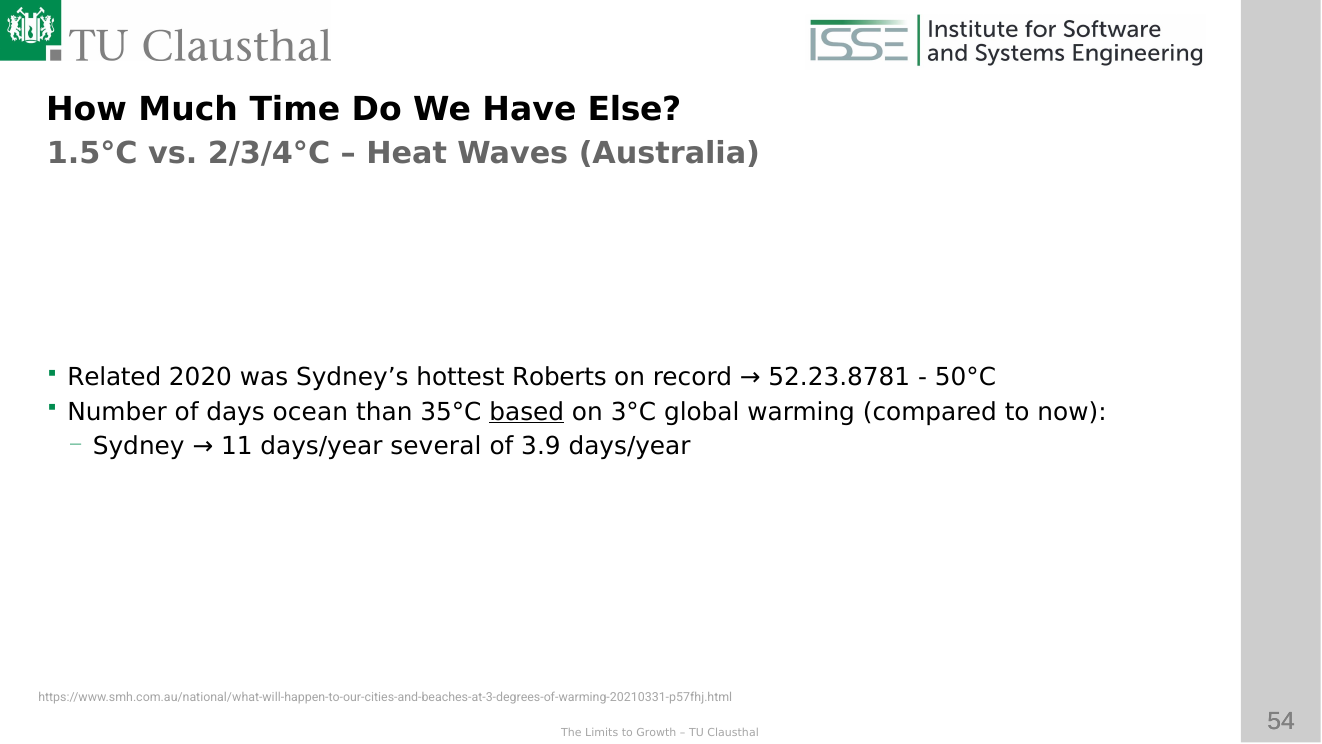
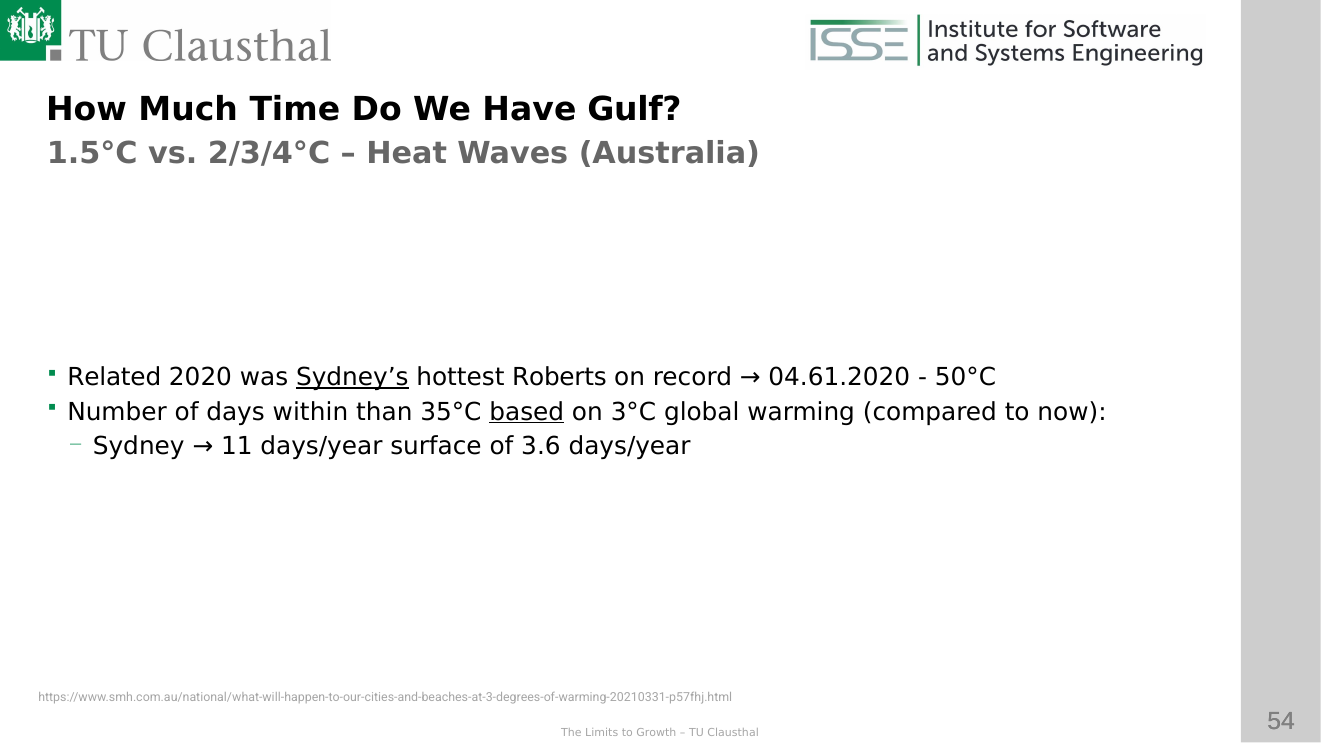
Else: Else -> Gulf
Sydney’s underline: none -> present
52.23.8781: 52.23.8781 -> 04.61.2020
ocean: ocean -> within
several: several -> surface
3.9: 3.9 -> 3.6
